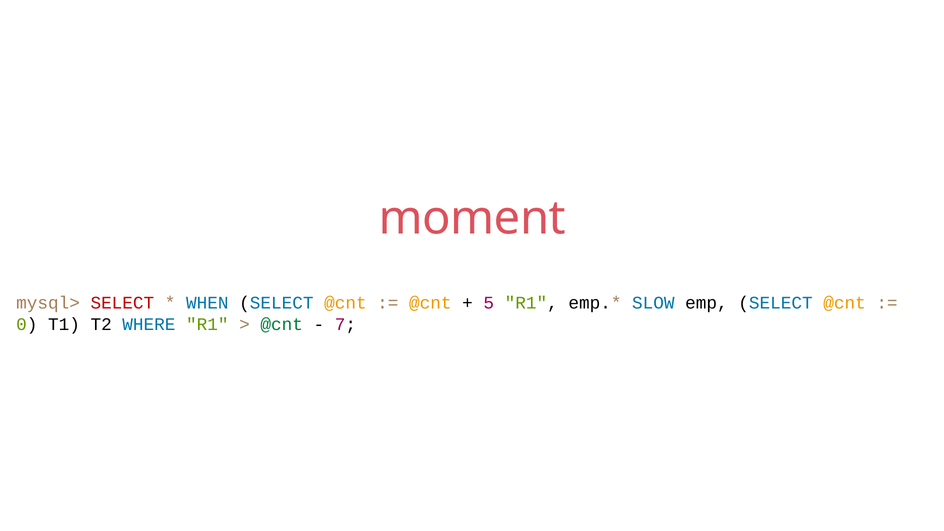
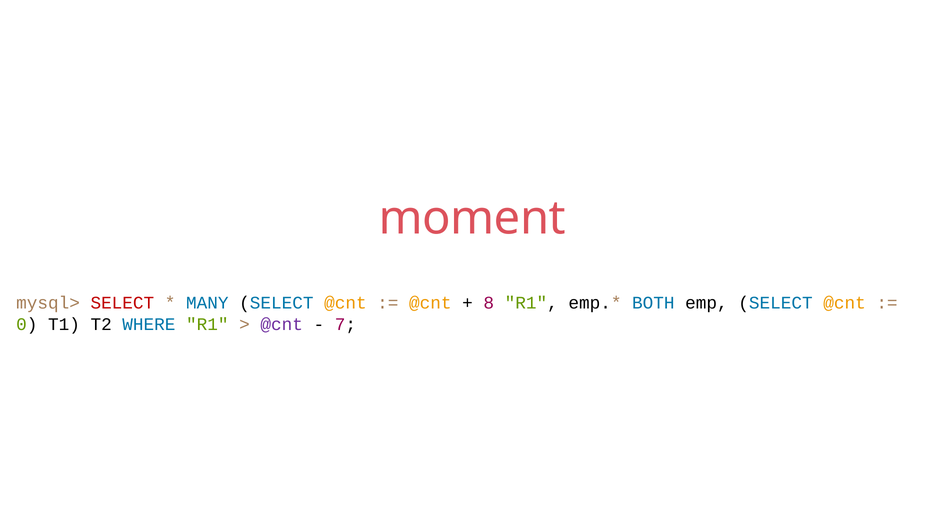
WHEN: WHEN -> MANY
5: 5 -> 8
SLOW: SLOW -> BOTH
@cnt at (282, 324) colour: green -> purple
